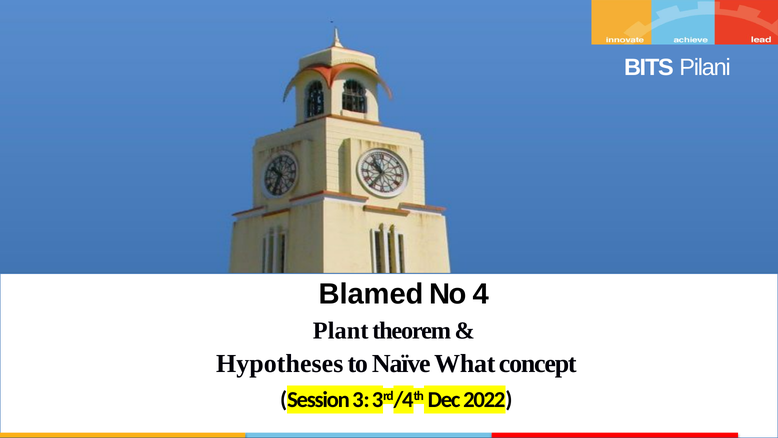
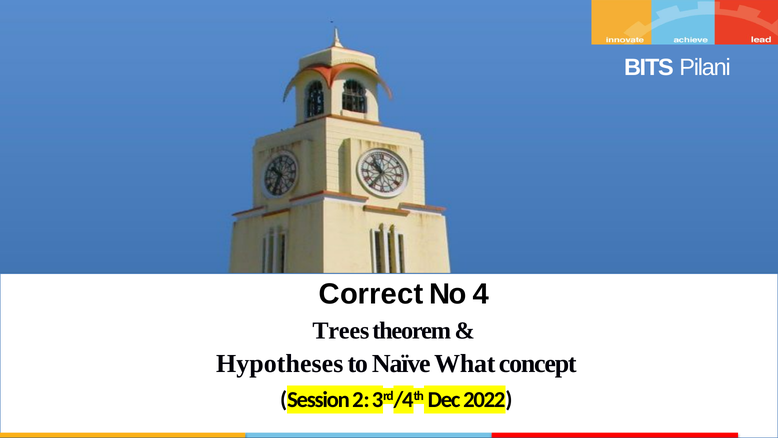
Blamed: Blamed -> Correct
Plant: Plant -> Trees
3: 3 -> 2
